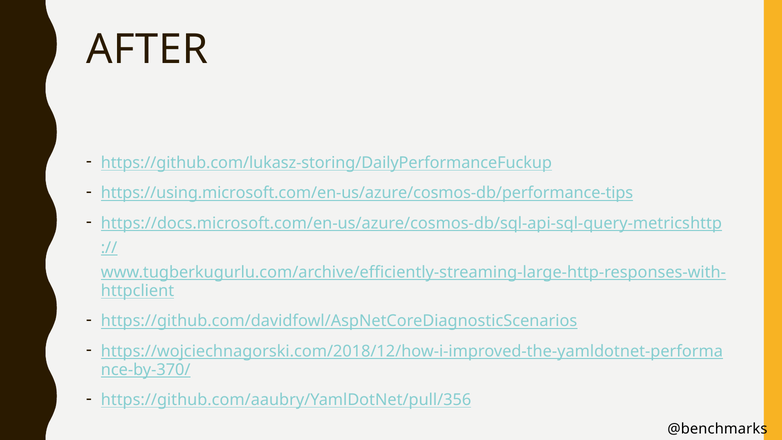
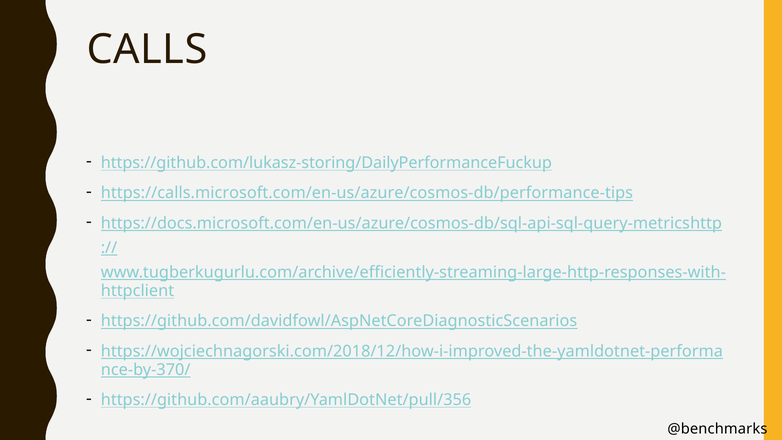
AFTER: AFTER -> CALLS
https://using.microsoft.com/en-us/azure/cosmos-db/performance-tips: https://using.microsoft.com/en-us/azure/cosmos-db/performance-tips -> https://calls.microsoft.com/en-us/azure/cosmos-db/performance-tips
